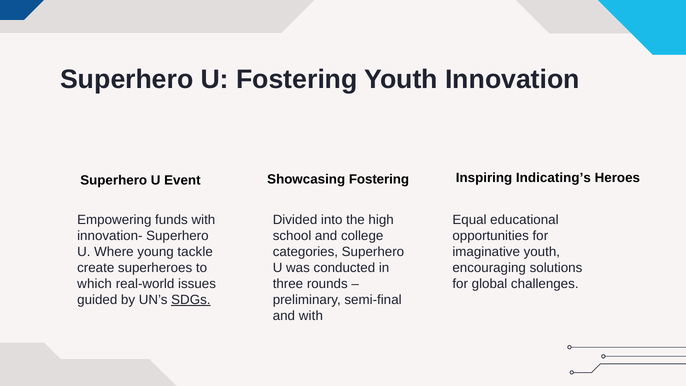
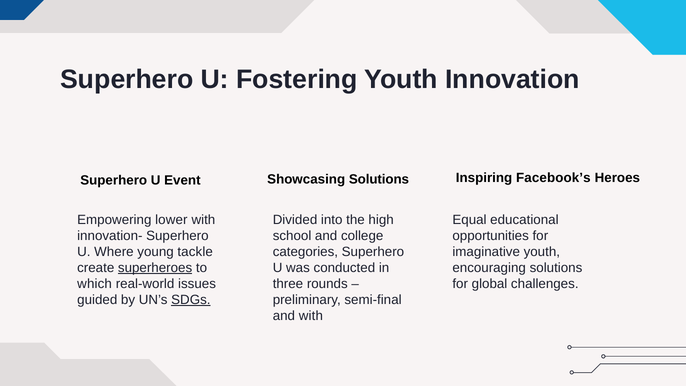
Showcasing Fostering: Fostering -> Solutions
Indicating’s: Indicating’s -> Facebook’s
funds: funds -> lower
superheroes underline: none -> present
